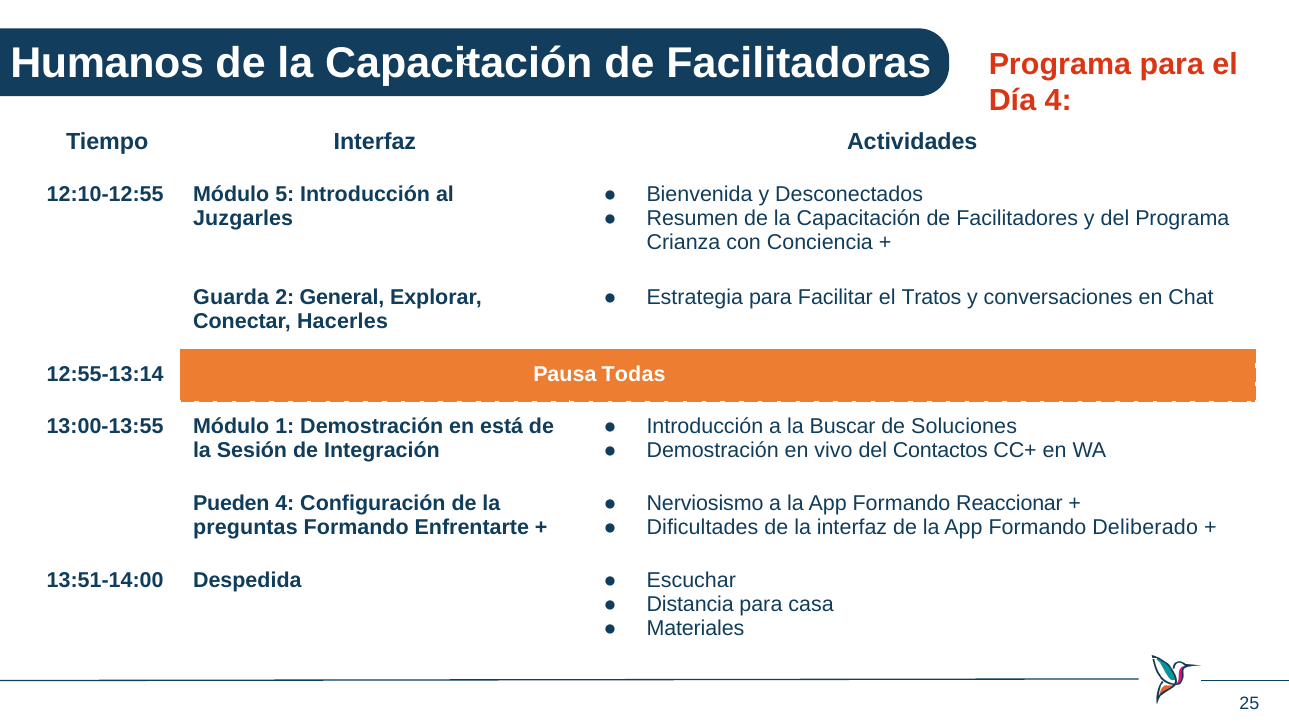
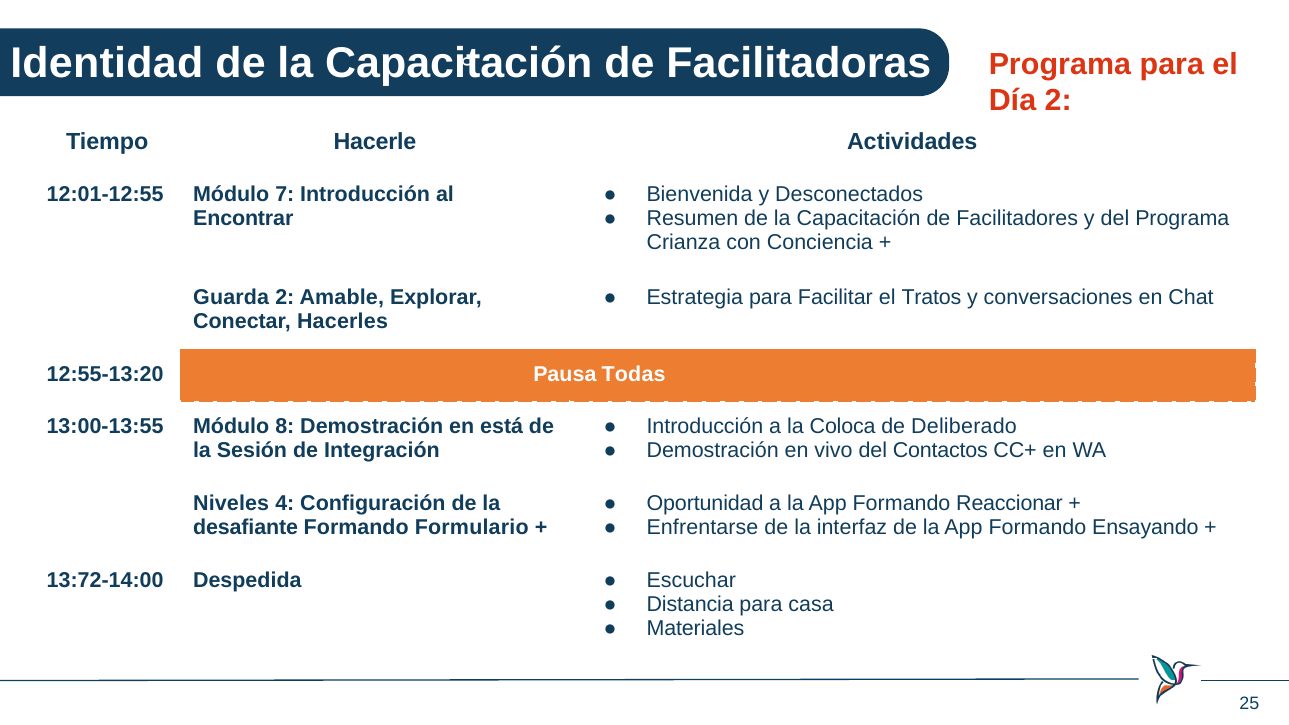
Humanos: Humanos -> Identidad
Día 4: 4 -> 2
Tiempo Interfaz: Interfaz -> Hacerle
12:10-12:55: 12:10-12:55 -> 12:01-12:55
5: 5 -> 7
Juzgarles: Juzgarles -> Encontrar
General: General -> Amable
12:55-13:14: 12:55-13:14 -> 12:55-13:20
1: 1 -> 8
Buscar: Buscar -> Coloca
Soluciones: Soluciones -> Deliberado
Nerviosismo: Nerviosismo -> Oportunidad
Pueden: Pueden -> Niveles
preguntas: preguntas -> desafiante
Enfrentarte: Enfrentarte -> Formulario
Dificultades: Dificultades -> Enfrentarse
Deliberado: Deliberado -> Ensayando
13:51-14:00: 13:51-14:00 -> 13:72-14:00
